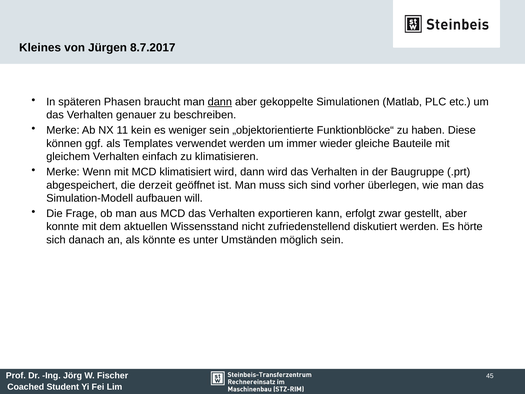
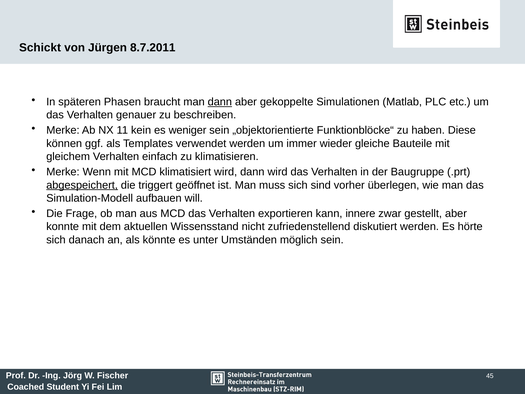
Kleines: Kleines -> Schickt
8.7.2017: 8.7.2017 -> 8.7.2011
abgespeichert underline: none -> present
derzeit: derzeit -> triggert
erfolgt: erfolgt -> innere
